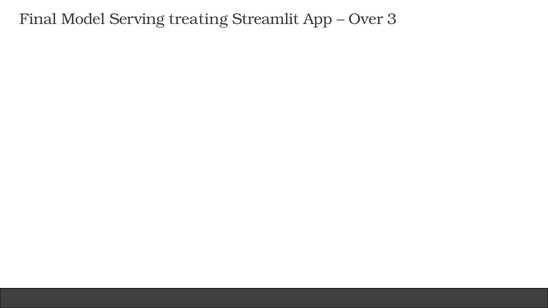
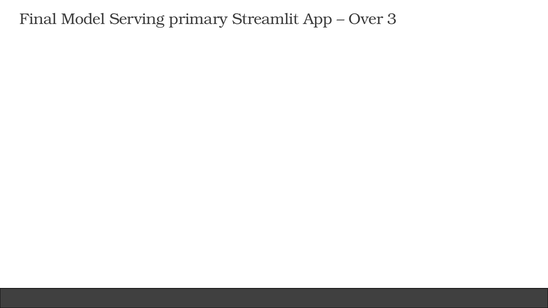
treating: treating -> primary
